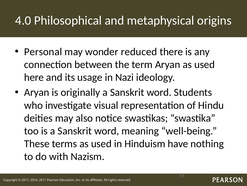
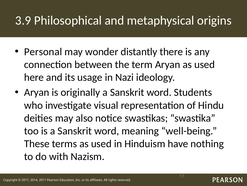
4.0: 4.0 -> 3.9
reduced: reduced -> distantly
